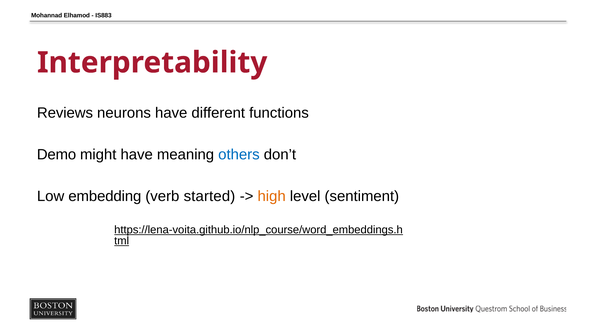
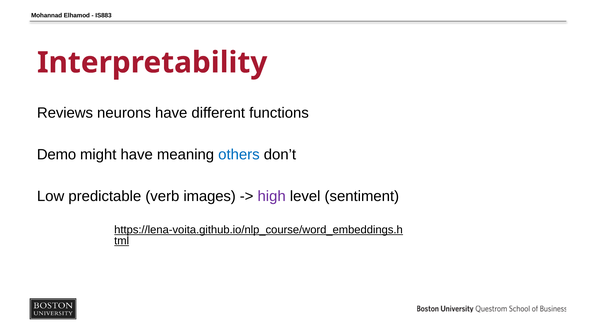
embedding: embedding -> predictable
started: started -> images
high colour: orange -> purple
